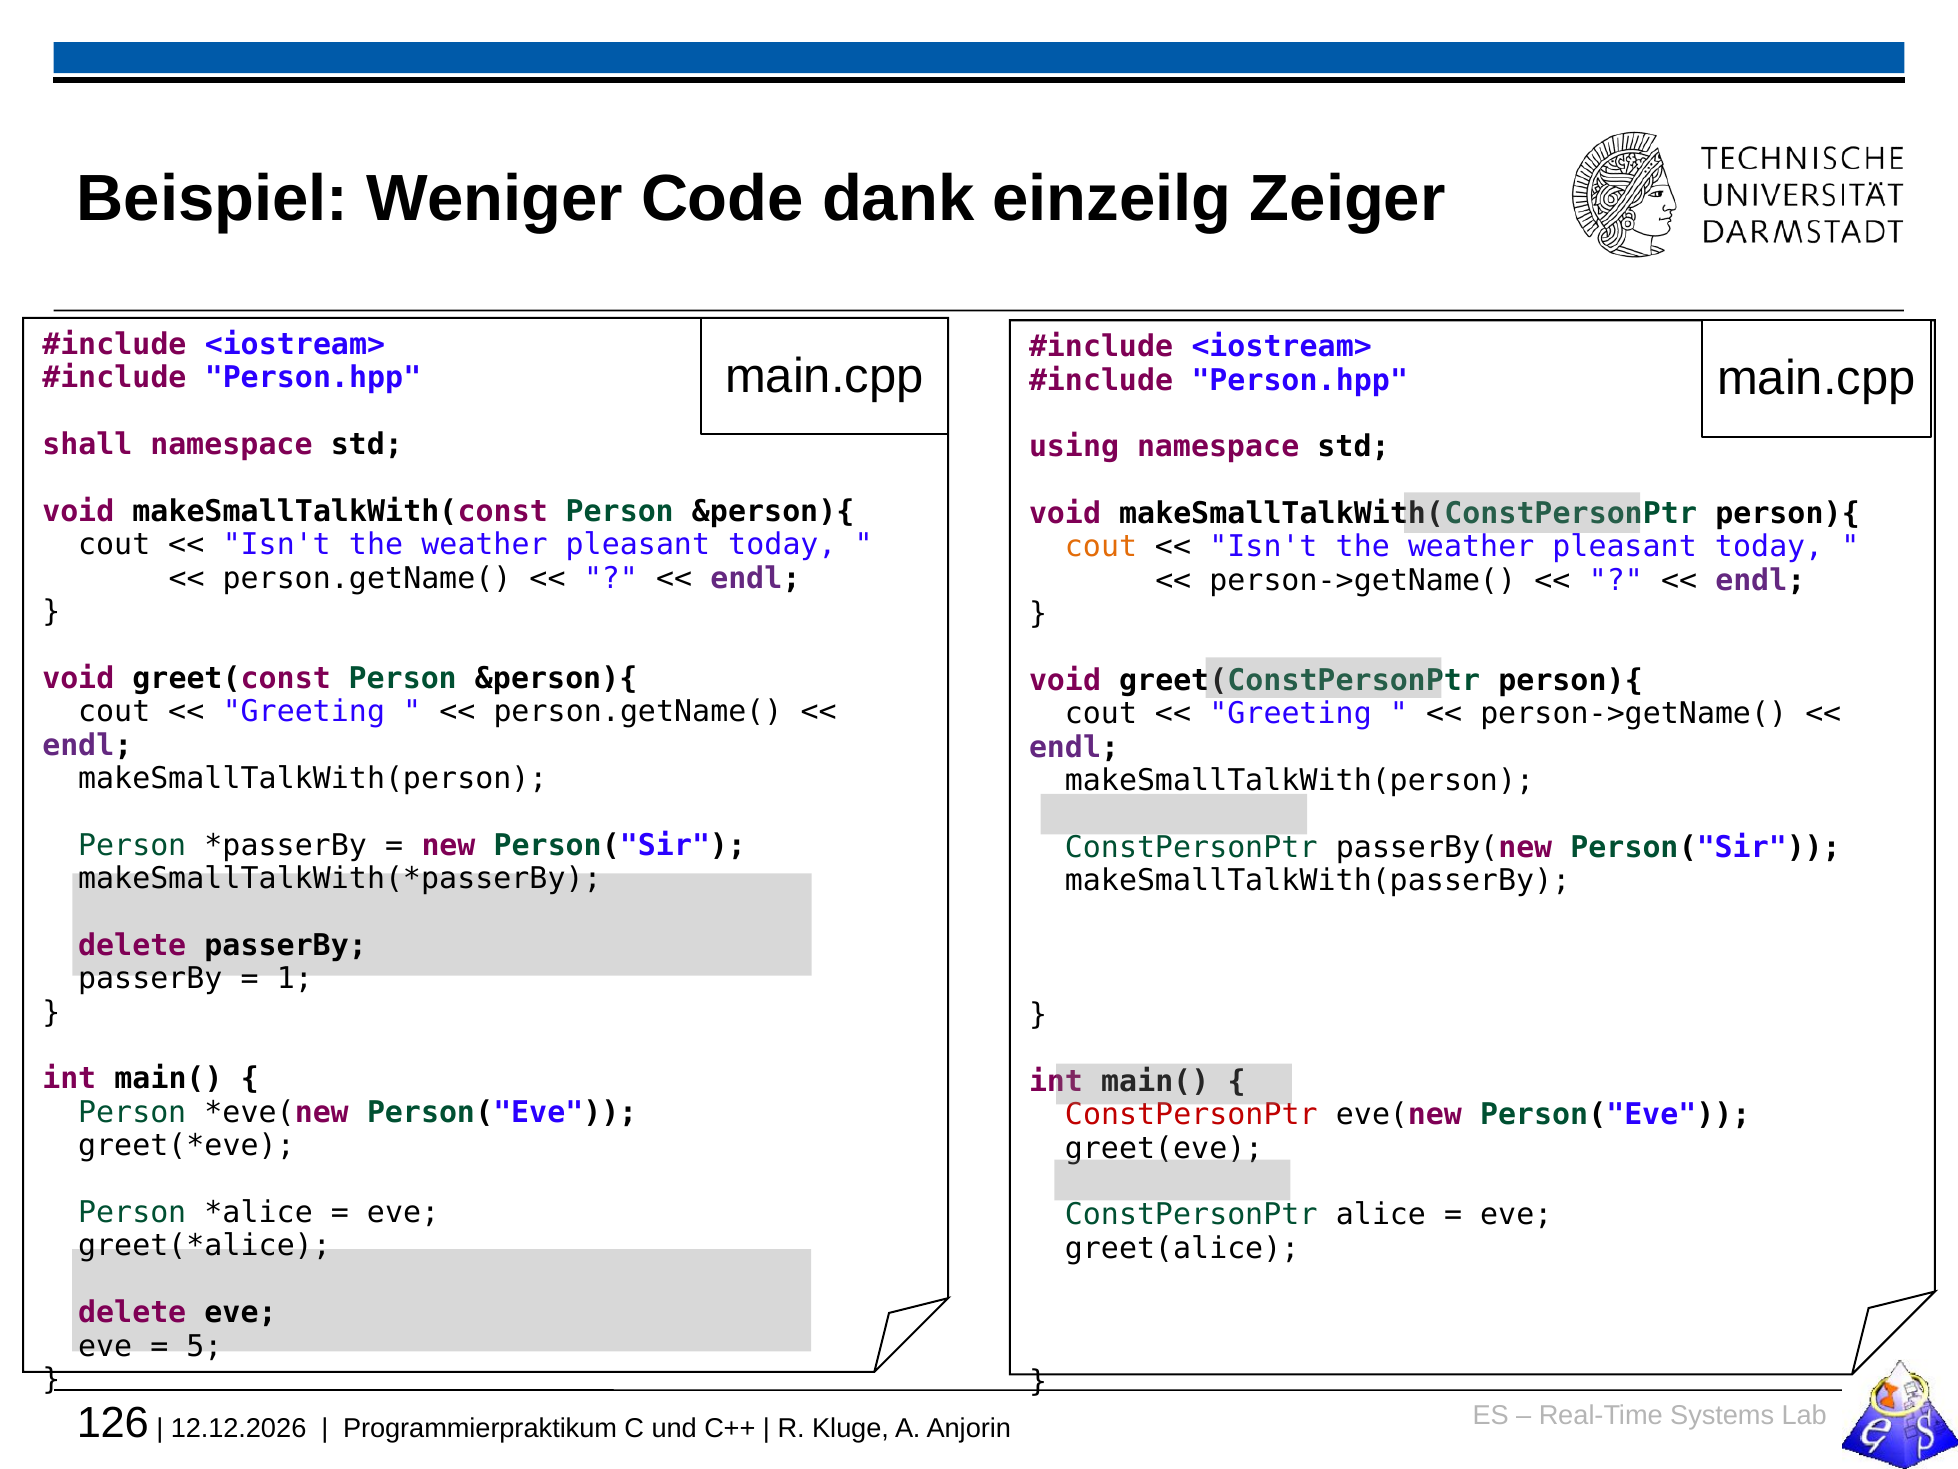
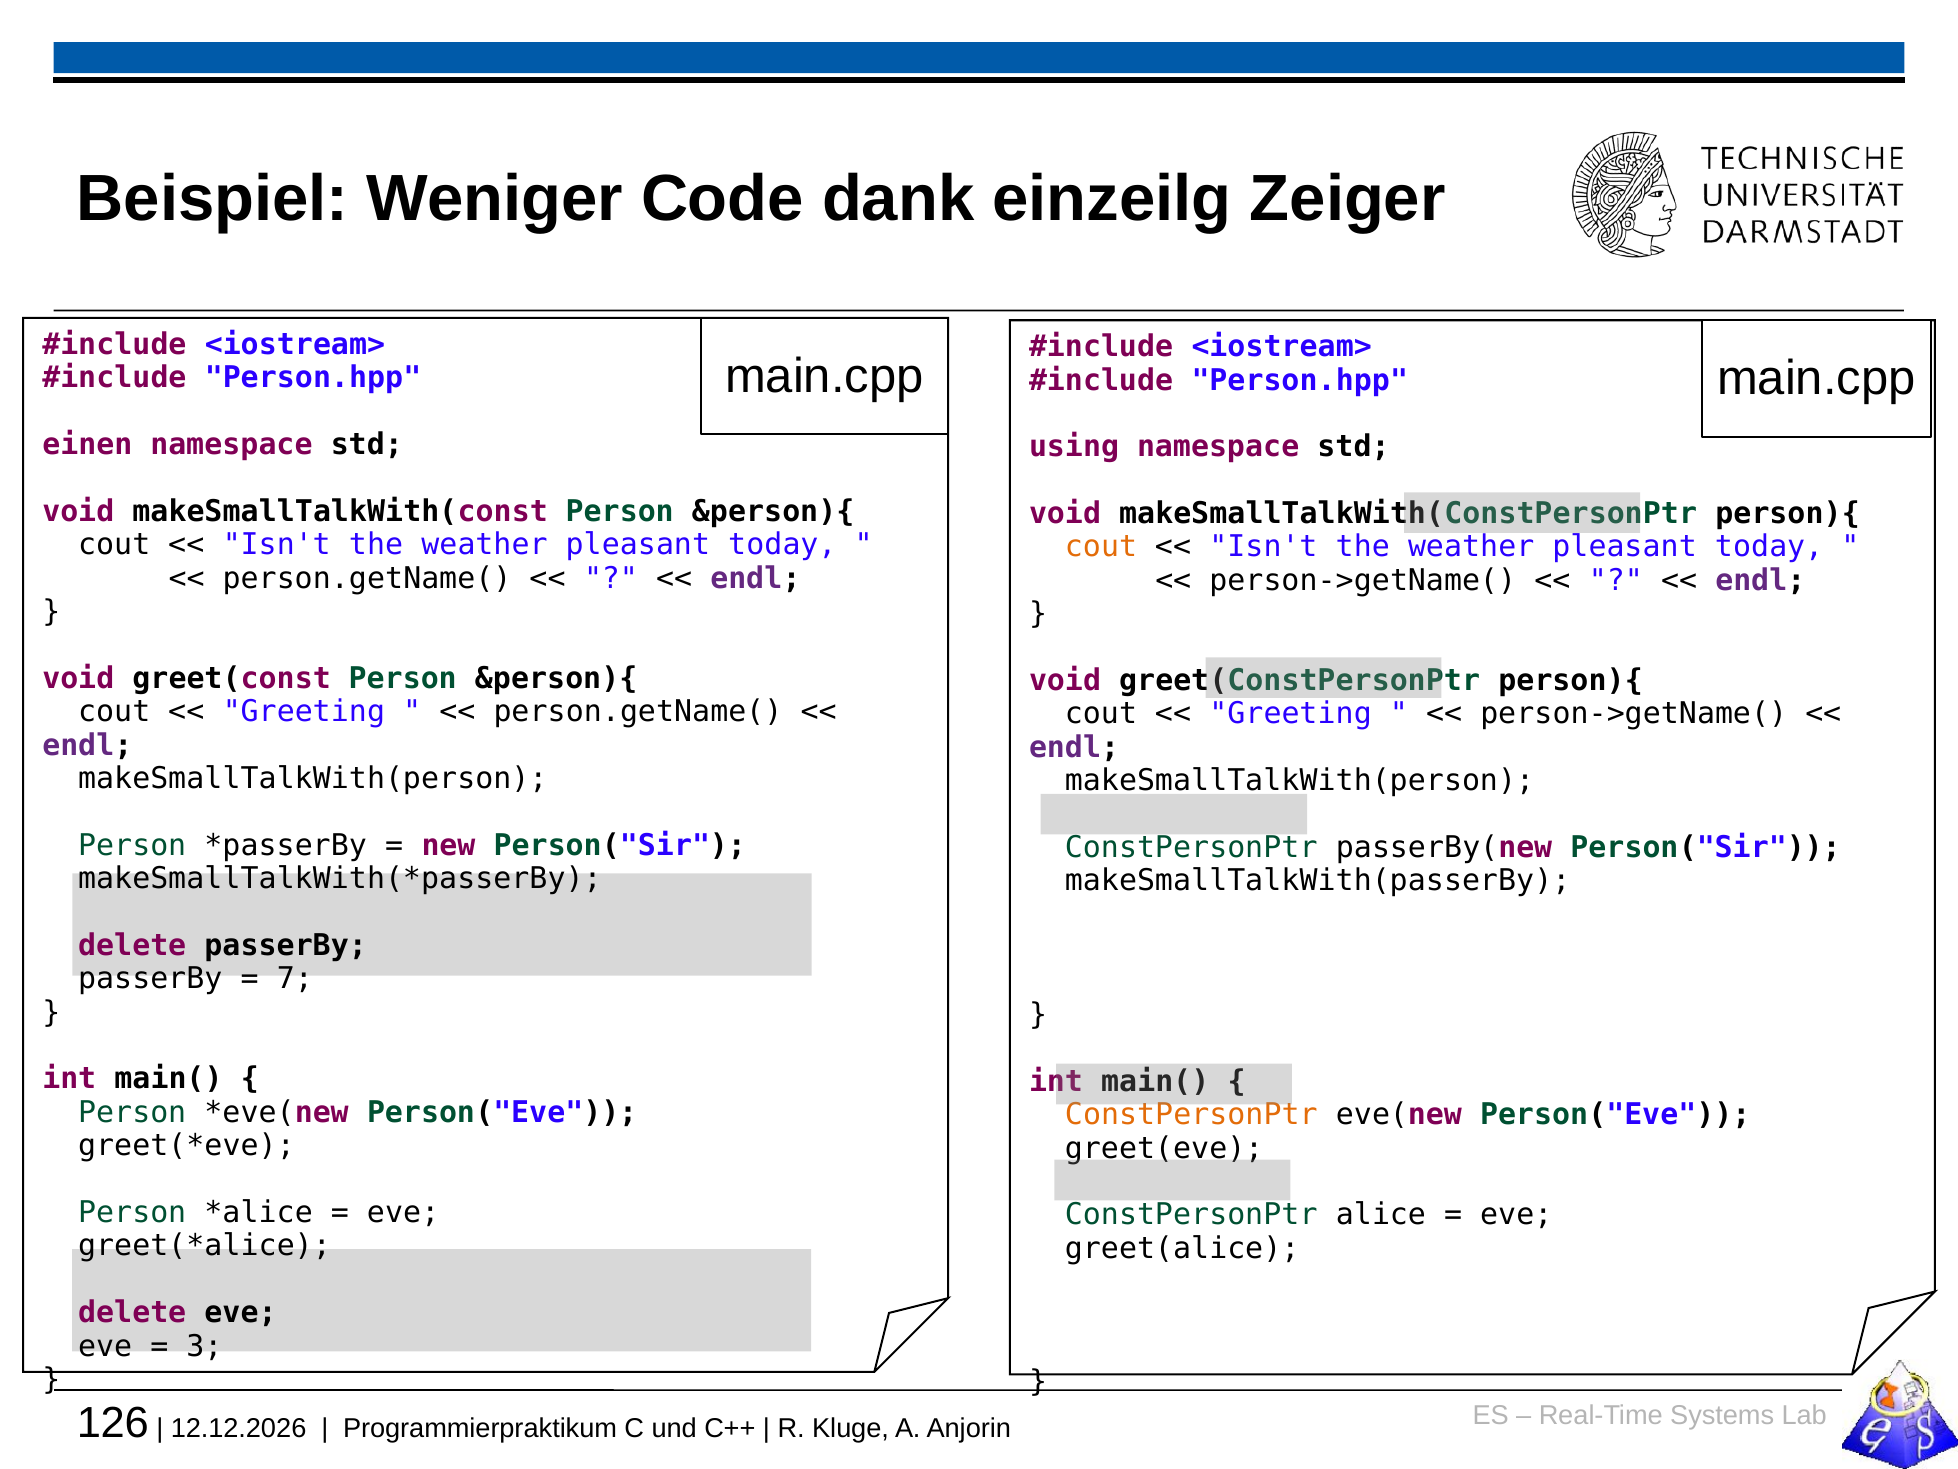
shall: shall -> einen
1: 1 -> 7
ConstPersonPtr at (1191, 1114) colour: red -> orange
5: 5 -> 3
